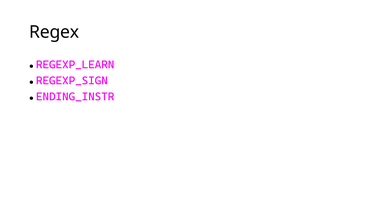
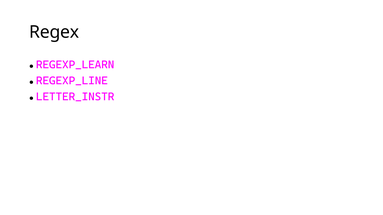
REGEXP_SIGN: REGEXP_SIGN -> REGEXP_LINE
ENDING_INSTR: ENDING_INSTR -> LETTER_INSTR
